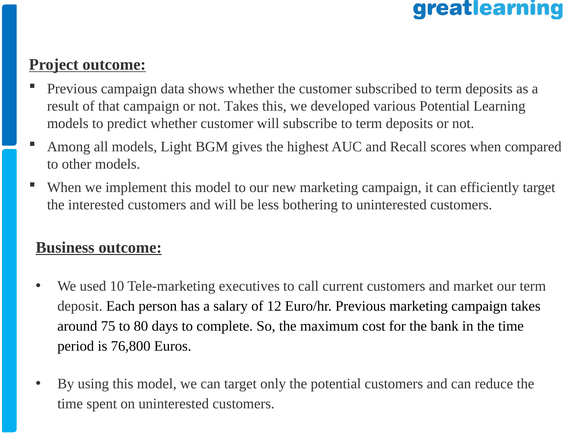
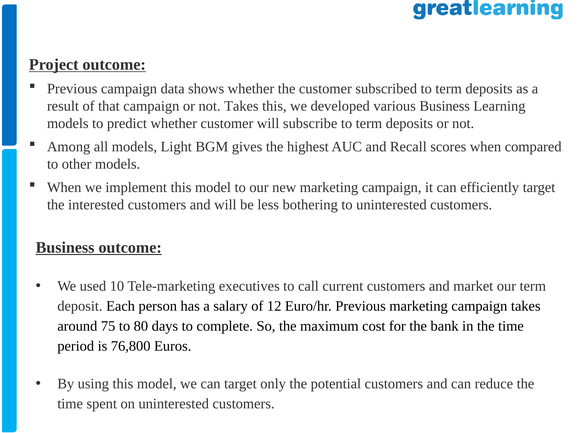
various Potential: Potential -> Business
